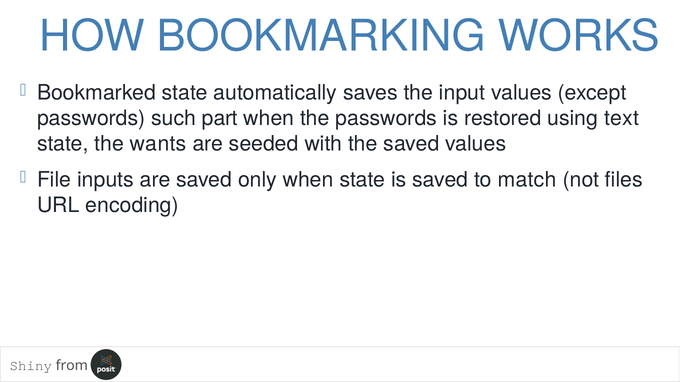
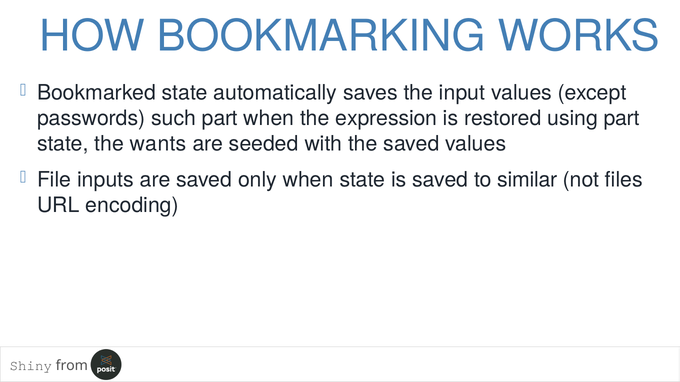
the passwords: passwords -> expression
using text: text -> part
match: match -> similar
